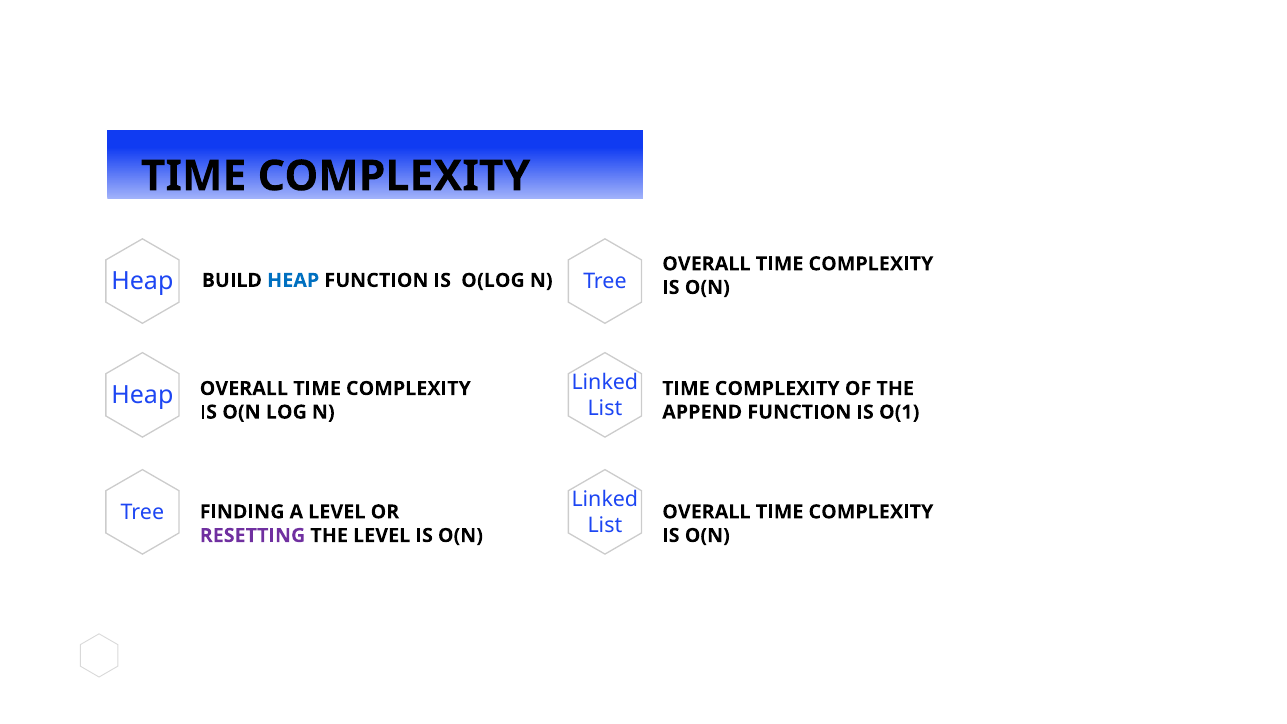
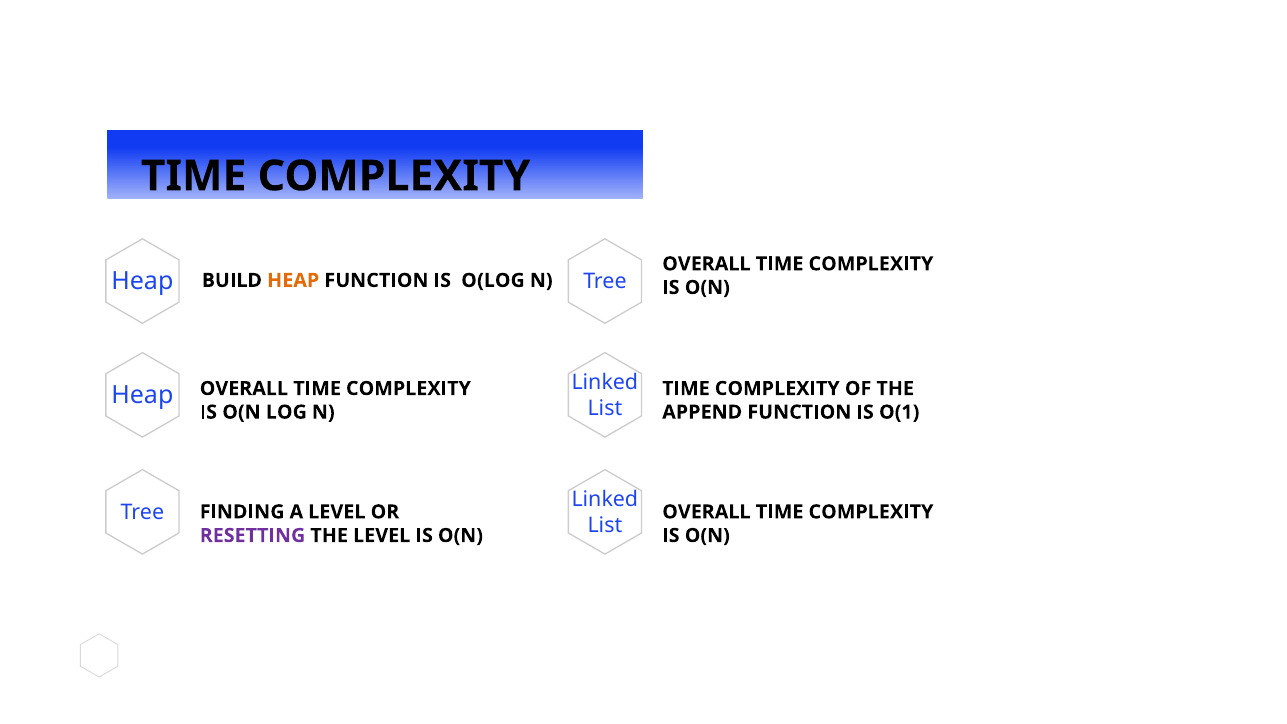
HEAP at (293, 280) colour: blue -> orange
